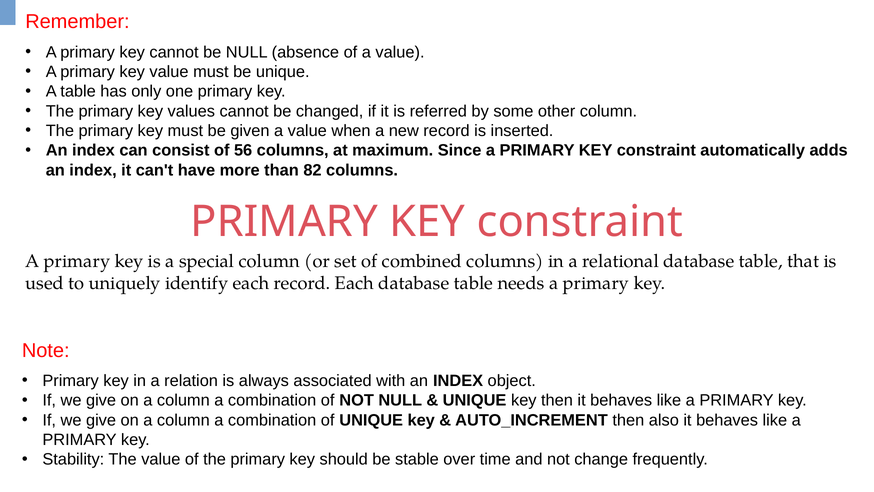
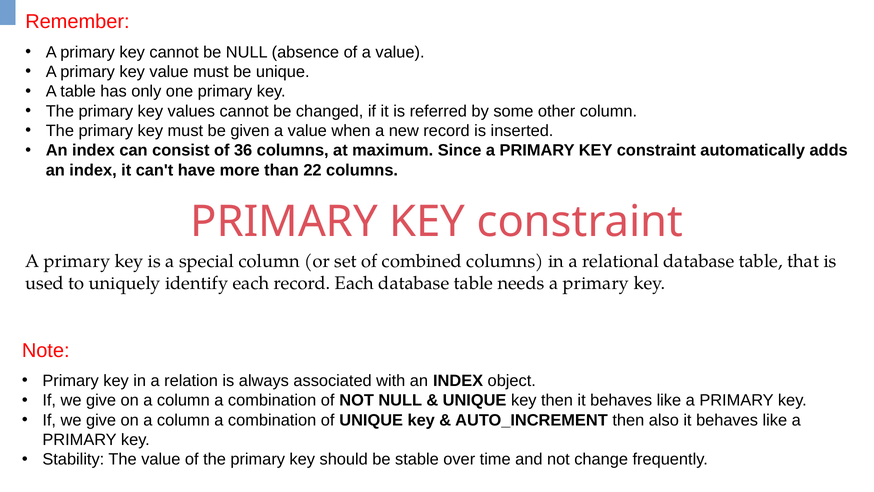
56: 56 -> 36
82: 82 -> 22
